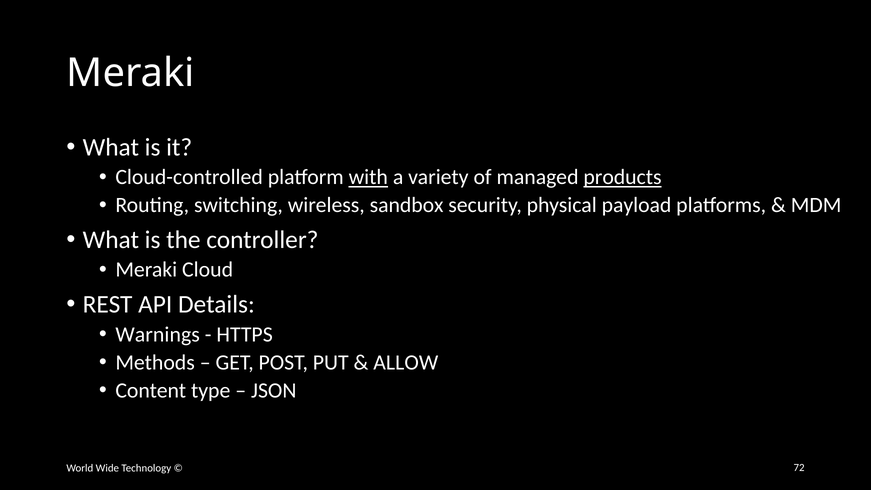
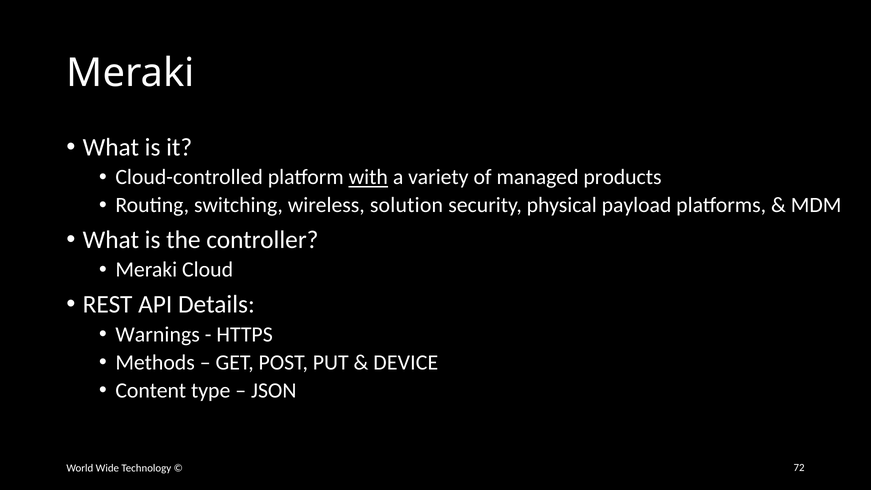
products underline: present -> none
sandbox: sandbox -> solution
ALLOW: ALLOW -> DEVICE
